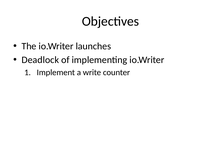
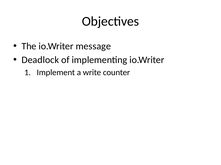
launches: launches -> message
